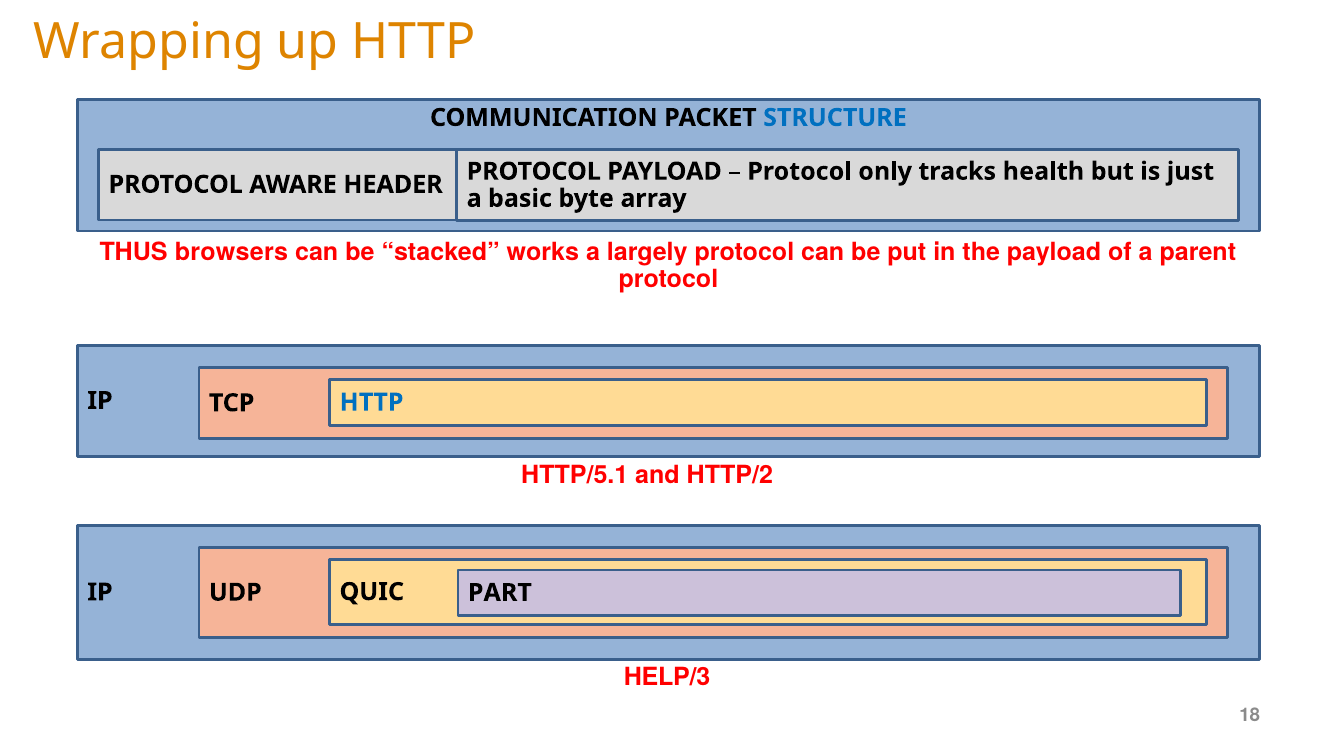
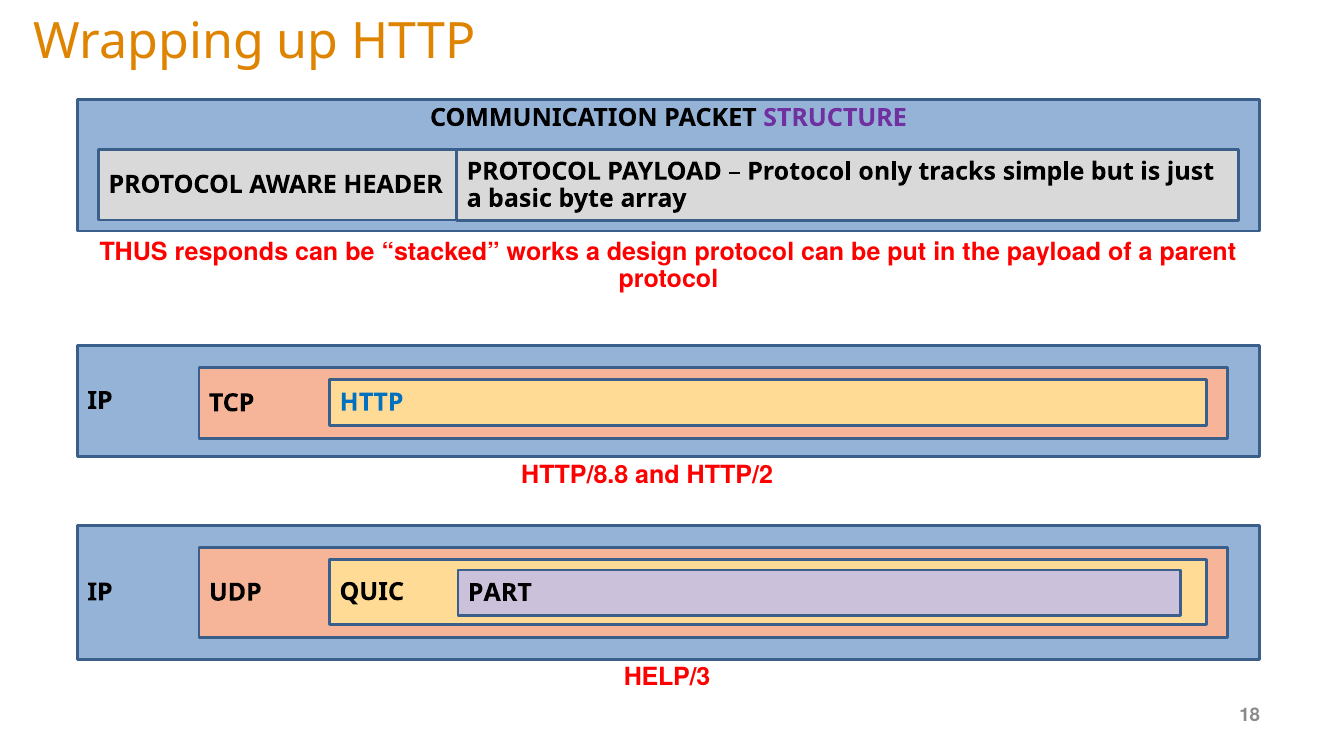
STRUCTURE colour: blue -> purple
health: health -> simple
browsers: browsers -> responds
largely: largely -> design
HTTP/5.1: HTTP/5.1 -> HTTP/8.8
